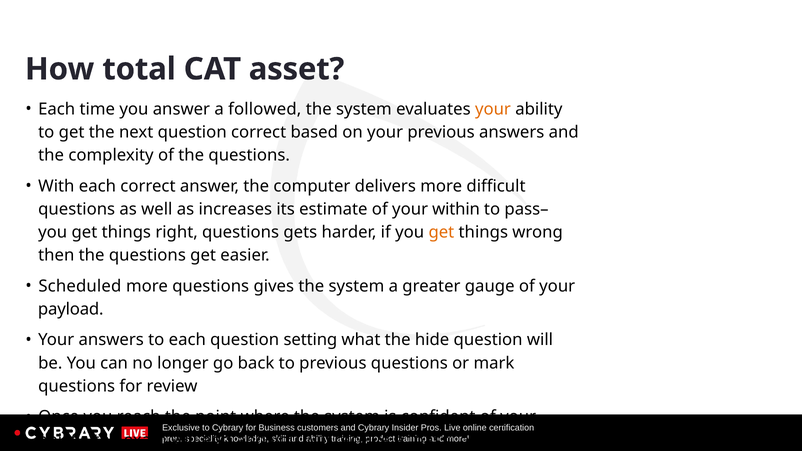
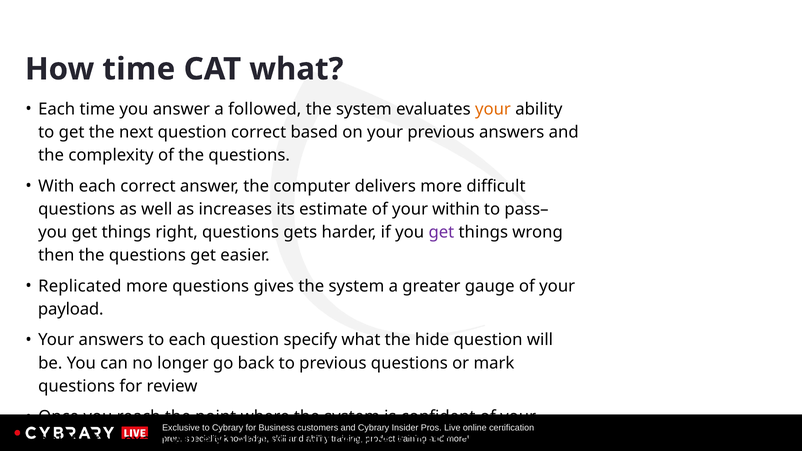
How total: total -> time
CAT asset: asset -> what
get at (441, 232) colour: orange -> purple
Scheduled: Scheduled -> Replicated
setting: setting -> specify
